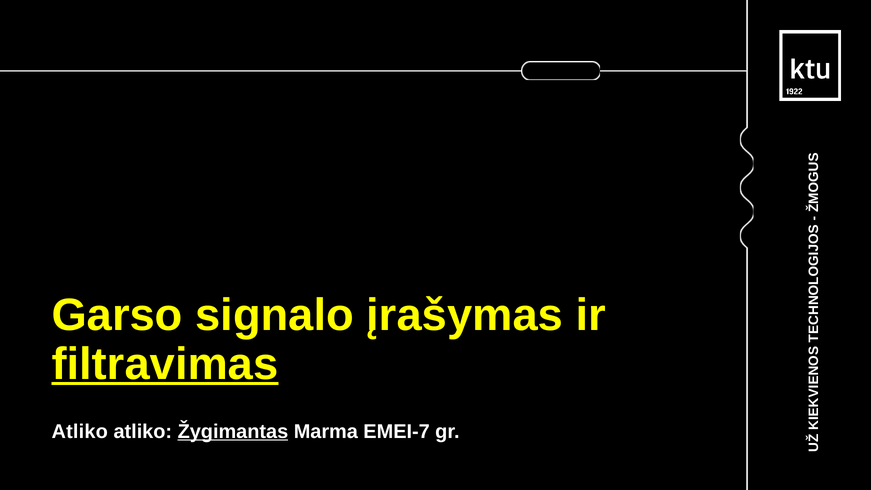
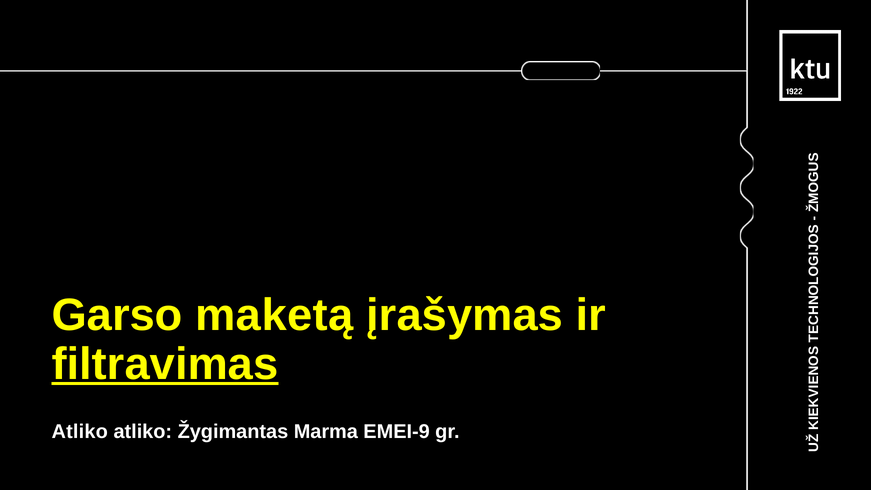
signalo: signalo -> maketą
Žygimantas underline: present -> none
EMEI-7: EMEI-7 -> EMEI-9
